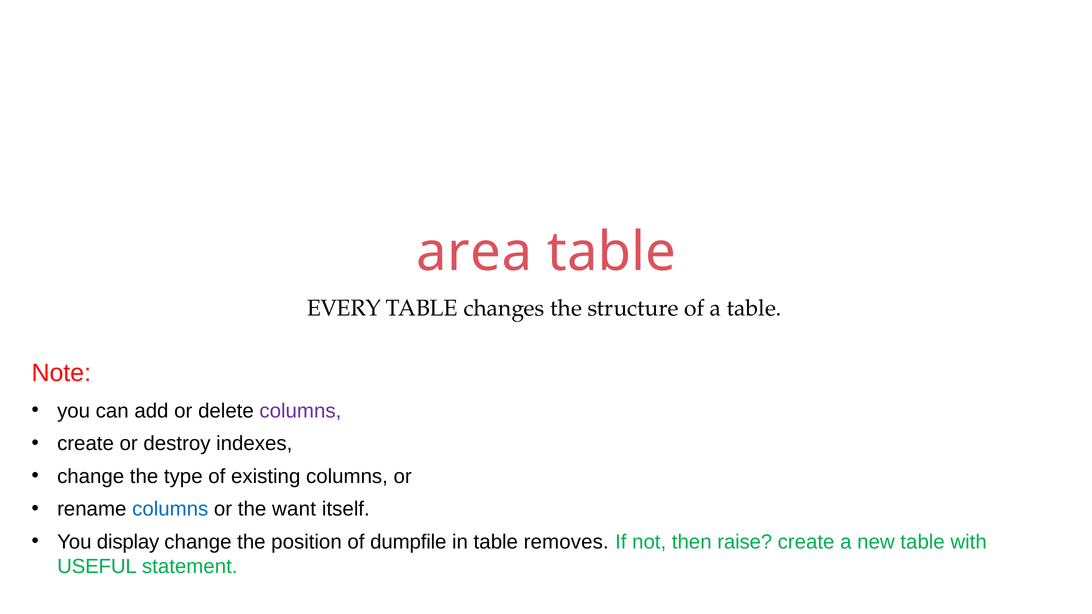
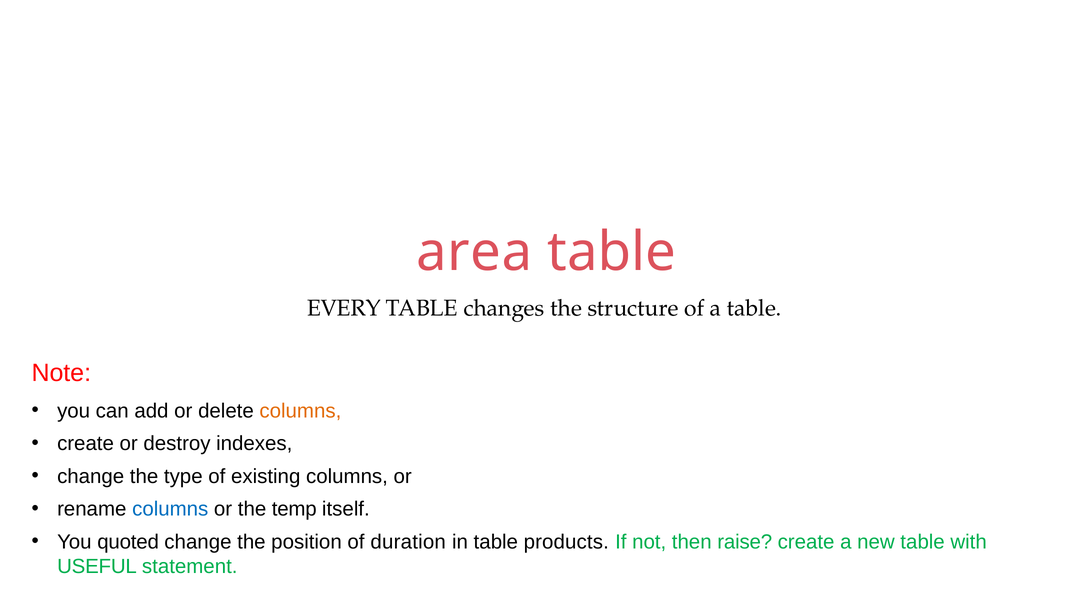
columns at (300, 411) colour: purple -> orange
want: want -> temp
display: display -> quoted
dumpfile: dumpfile -> duration
removes: removes -> products
